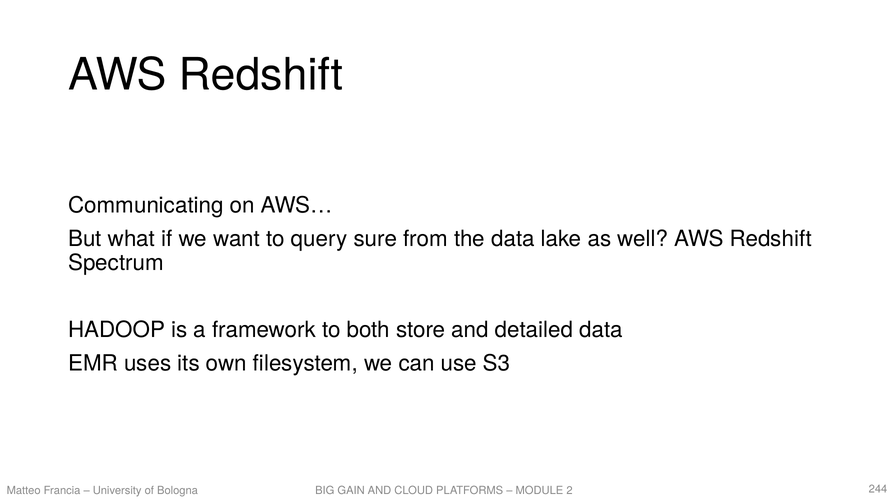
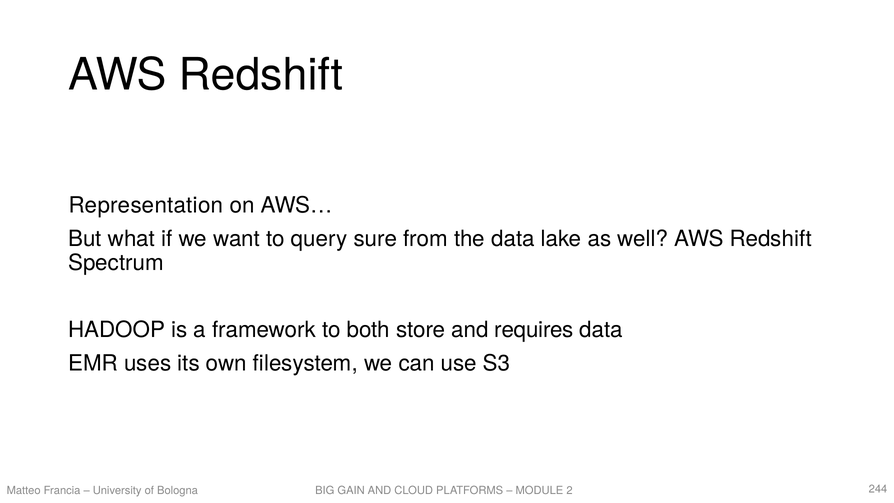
Communicating: Communicating -> Representation
detailed: detailed -> requires
